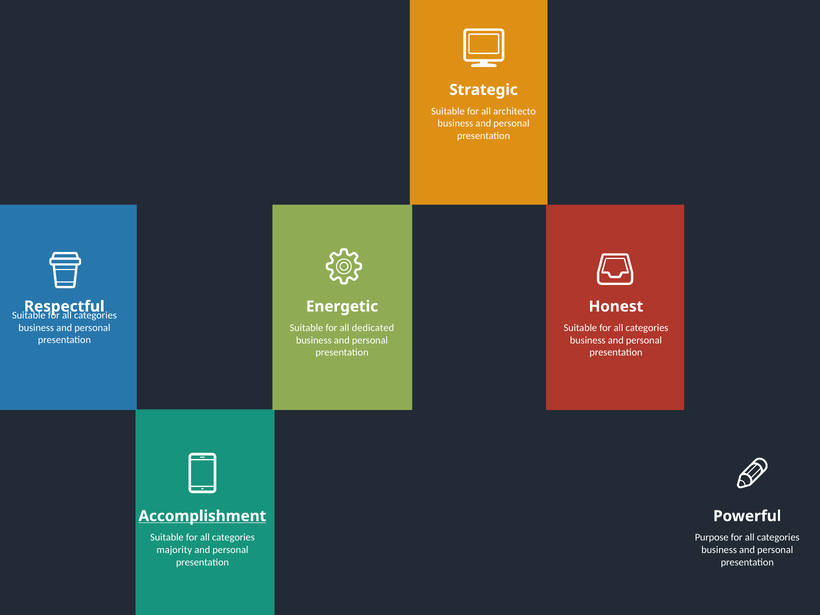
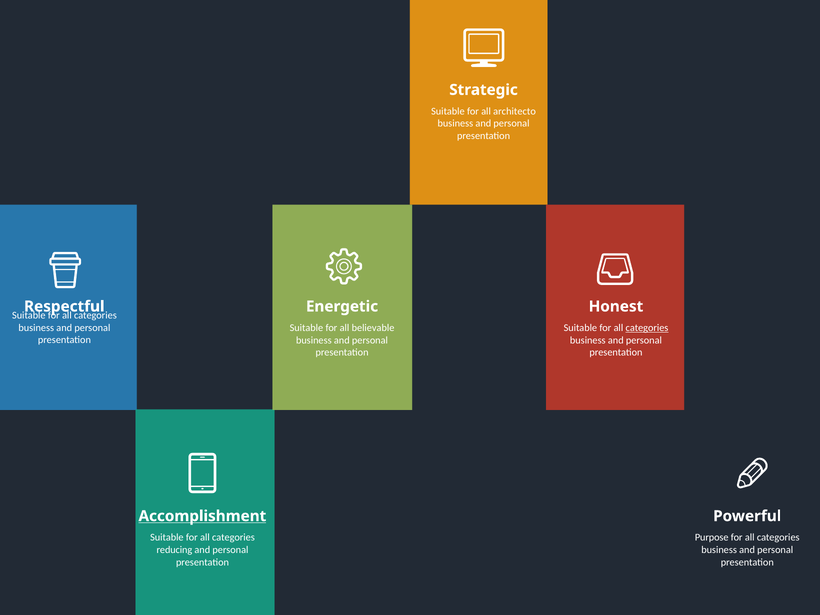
dedicated: dedicated -> believable
categories at (647, 328) underline: none -> present
majority: majority -> reducing
